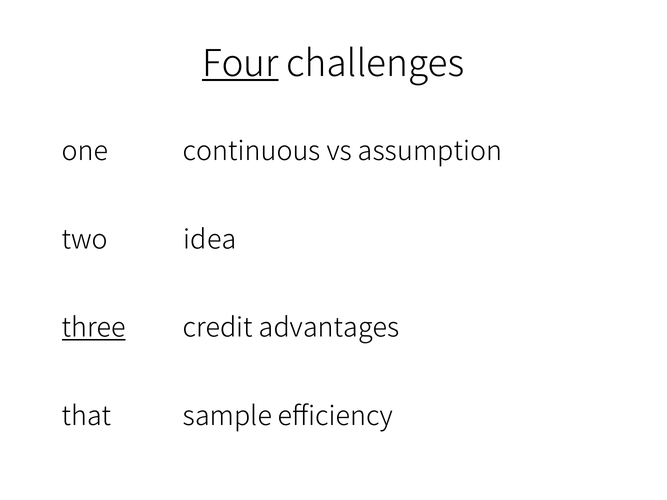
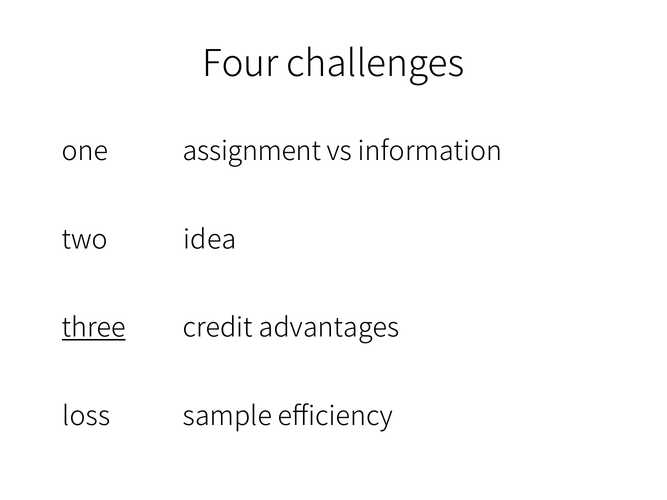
Four underline: present -> none
continuous: continuous -> assignment
assumption: assumption -> information
that: that -> loss
